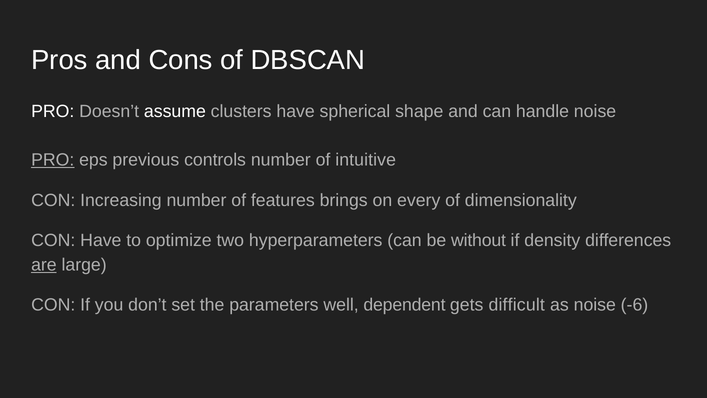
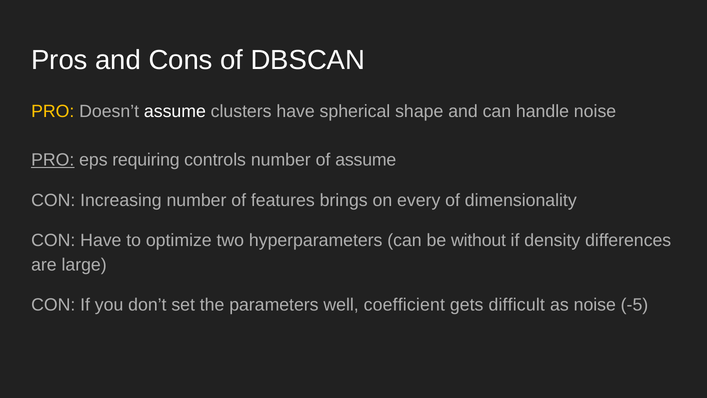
PRO at (53, 111) colour: white -> yellow
previous: previous -> requiring
of intuitive: intuitive -> assume
are underline: present -> none
dependent: dependent -> coefficient
-6: -6 -> -5
